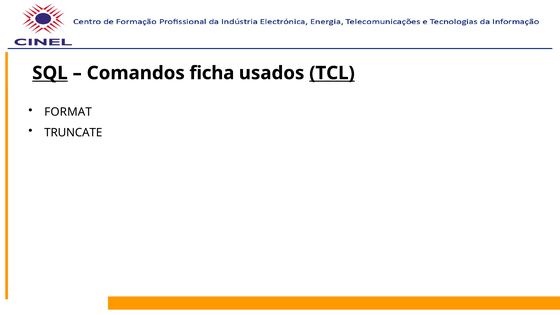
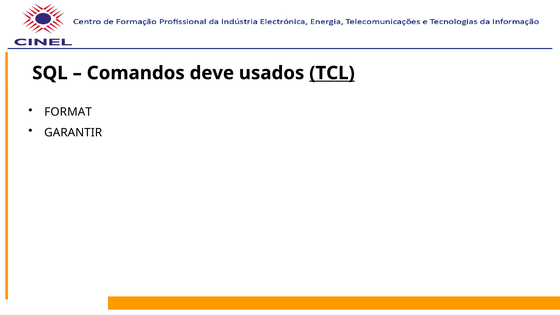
SQL underline: present -> none
ficha: ficha -> deve
TRUNCATE: TRUNCATE -> GARANTIR
